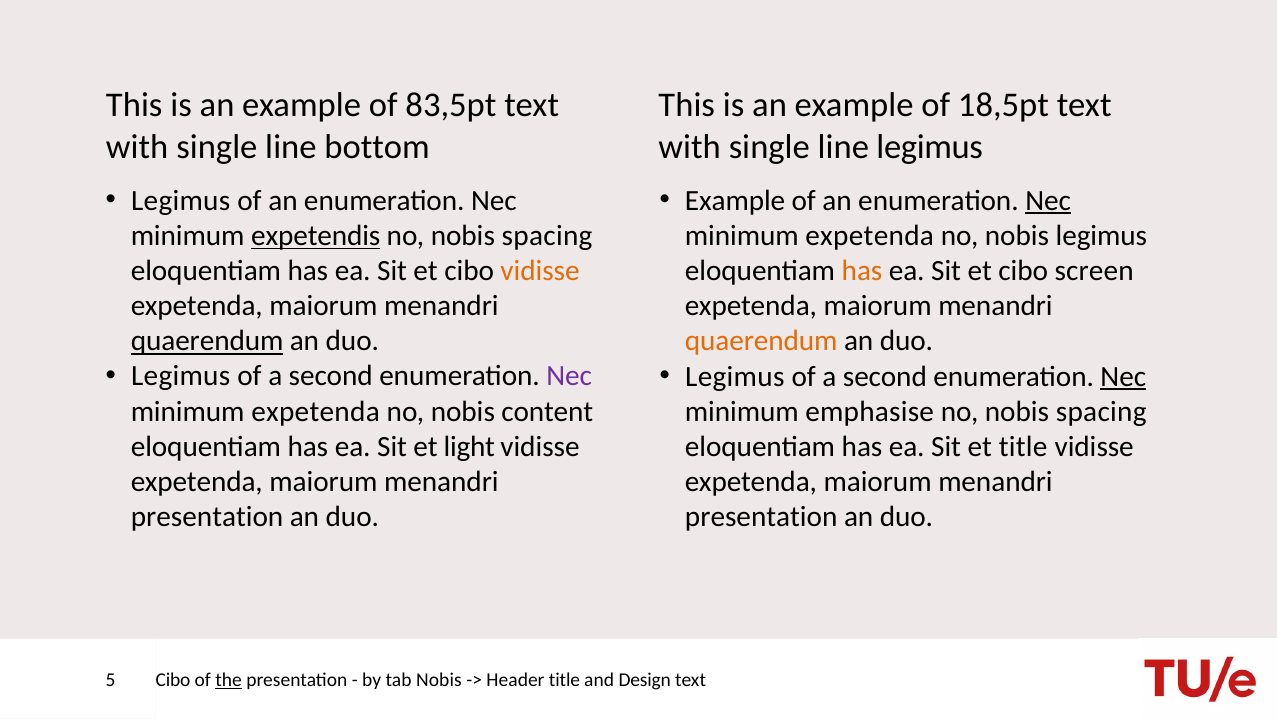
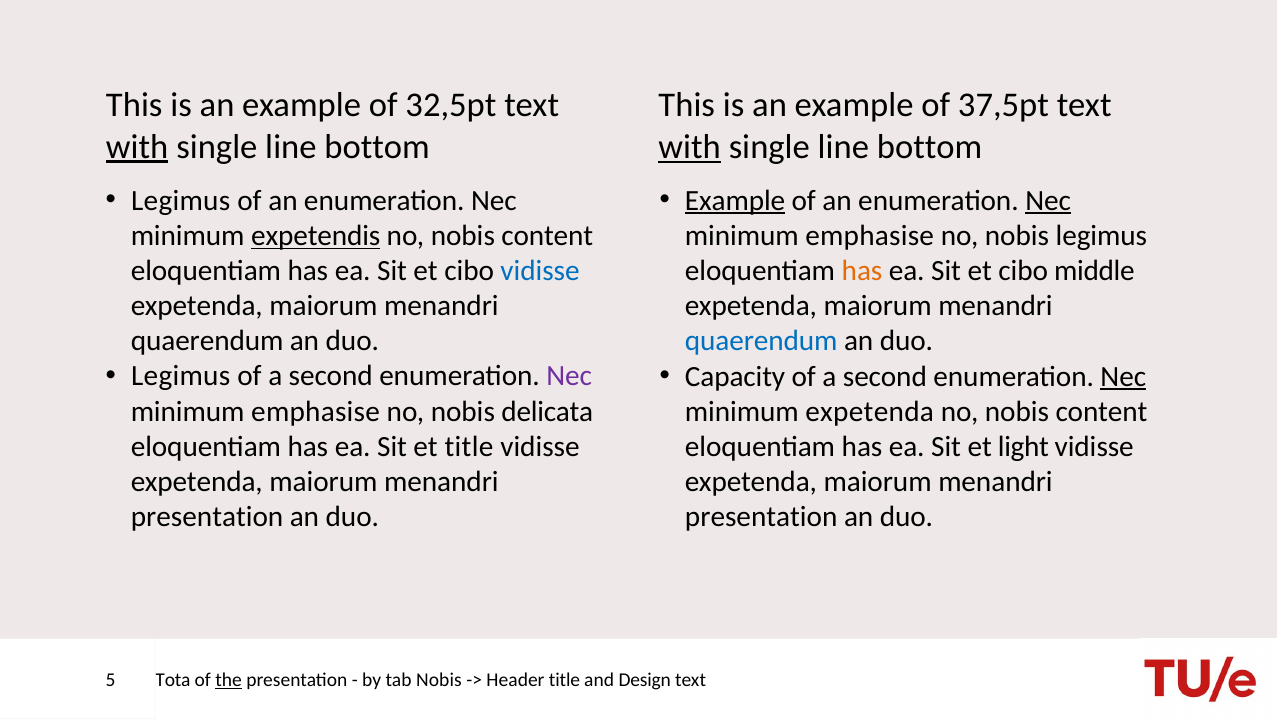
83,5pt: 83,5pt -> 32,5pt
18,5pt: 18,5pt -> 37,5pt
with at (137, 147) underline: none -> present
with at (690, 147) underline: none -> present
legimus at (930, 147): legimus -> bottom
Example at (735, 201) underline: none -> present
spacing at (547, 236): spacing -> content
expetenda at (870, 236): expetenda -> emphasise
vidisse at (540, 271) colour: orange -> blue
screen: screen -> middle
quaerendum at (207, 341) underline: present -> none
quaerendum at (761, 341) colour: orange -> blue
Legimus at (735, 376): Legimus -> Capacity
expetenda at (316, 411): expetenda -> emphasise
content: content -> delicata
minimum emphasise: emphasise -> expetenda
spacing at (1101, 411): spacing -> content
et light: light -> title
et title: title -> light
Cibo at (173, 679): Cibo -> Tota
